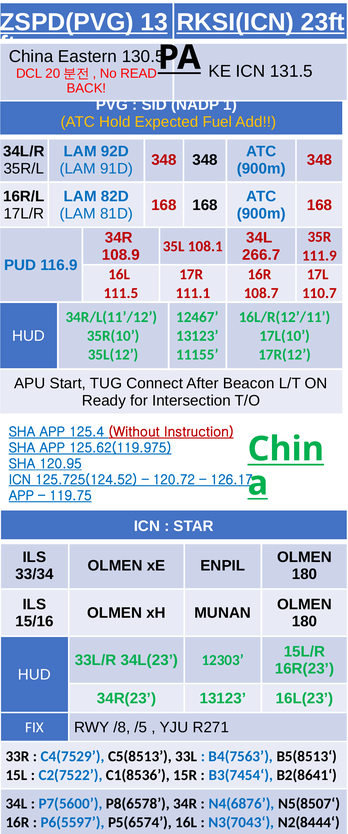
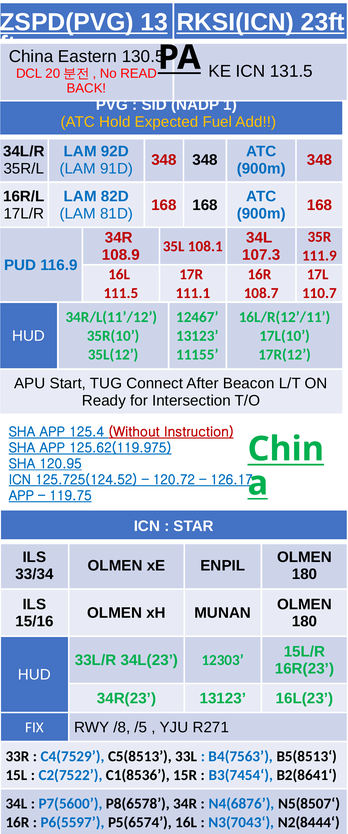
266.7: 266.7 -> 107.3
